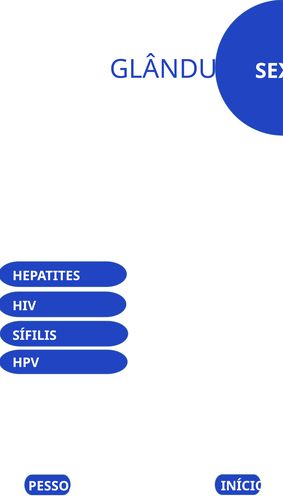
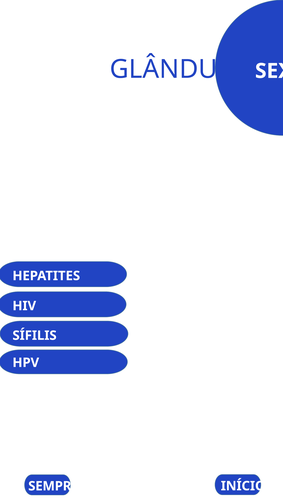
PESSOA: PESSOA -> SEMPRE
